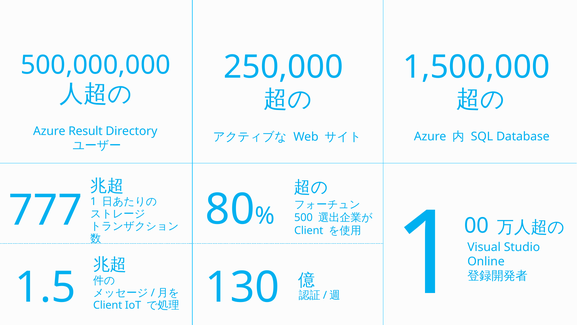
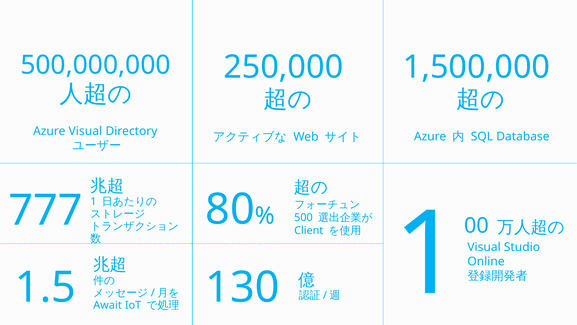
Azure Result: Result -> Visual
Client at (108, 305): Client -> Await
